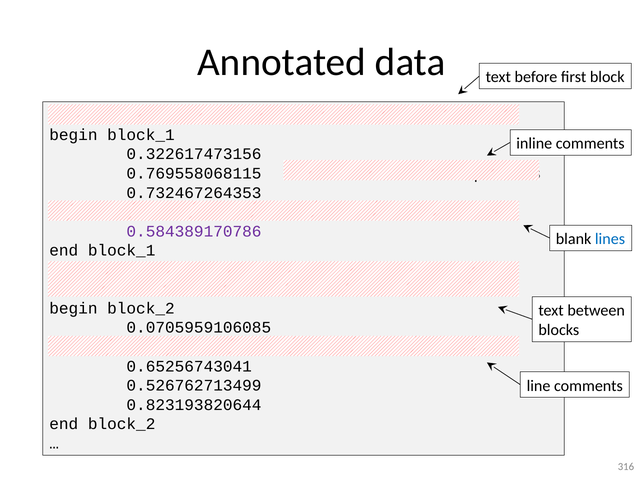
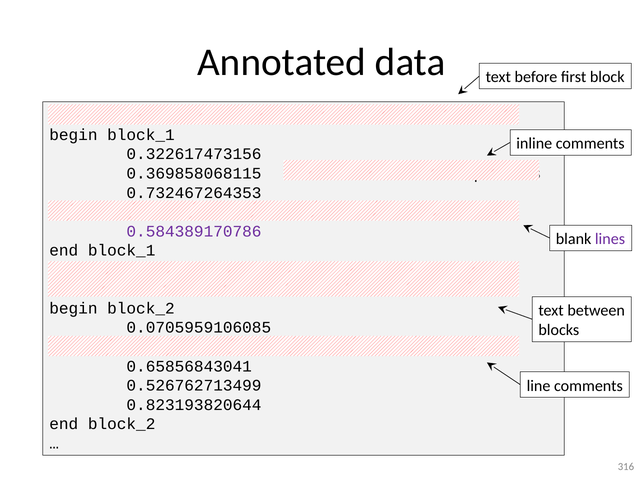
0.769558068115: 0.769558068115 -> 0.369858068115
lines colour: blue -> purple
0.65256743041: 0.65256743041 -> 0.65856843041
